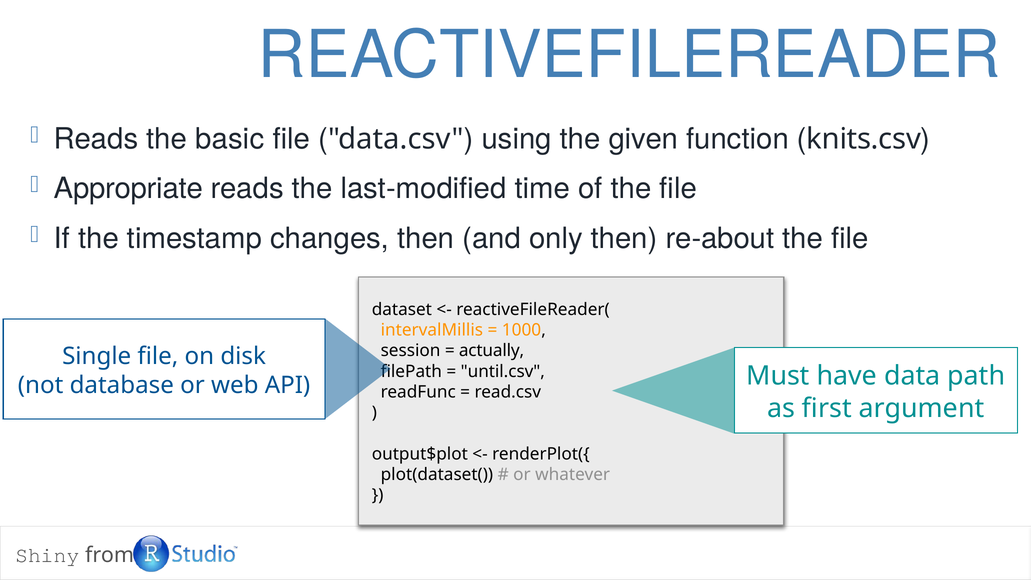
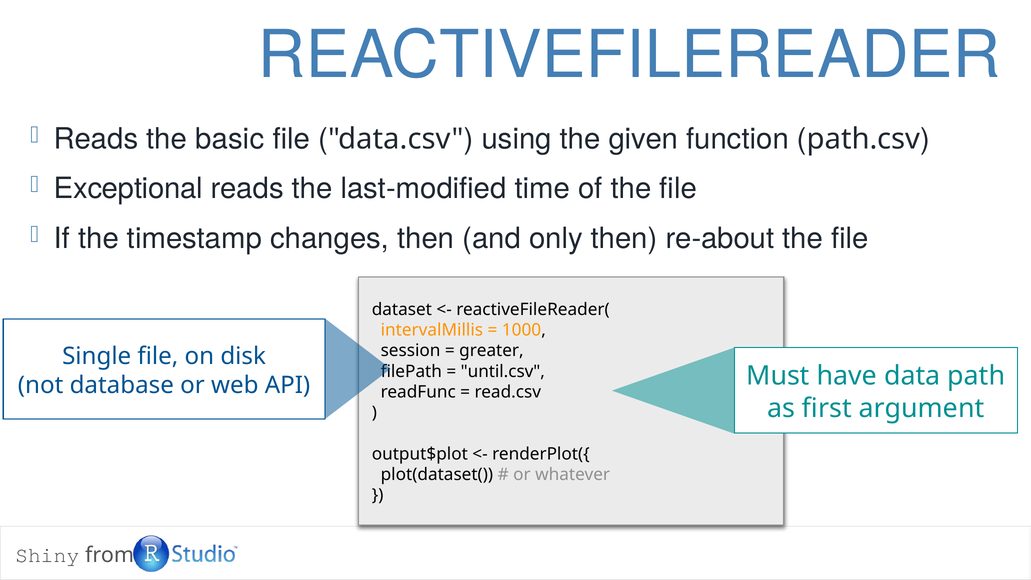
knits.csv: knits.csv -> path.csv
Appropriate: Appropriate -> Exceptional
actually: actually -> greater
